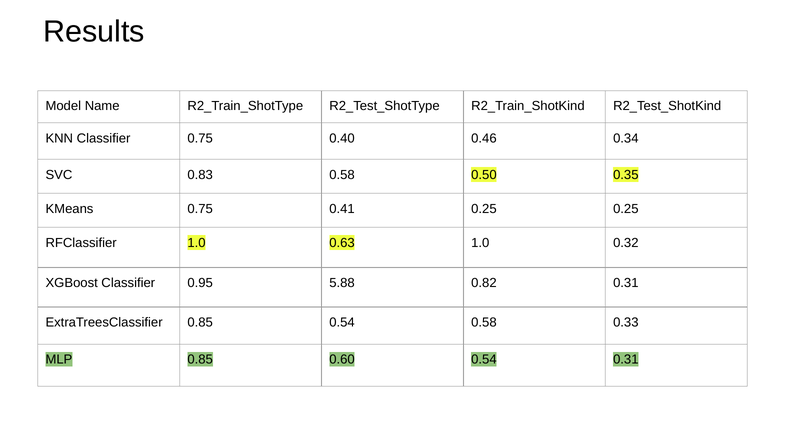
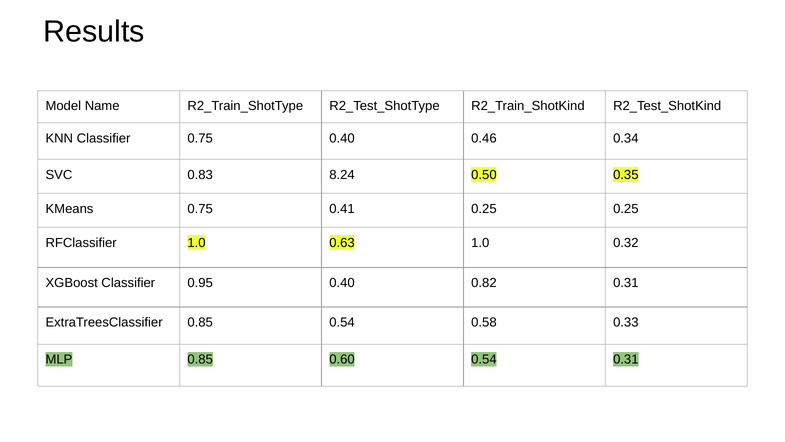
0.83 0.58: 0.58 -> 8.24
0.95 5.88: 5.88 -> 0.40
